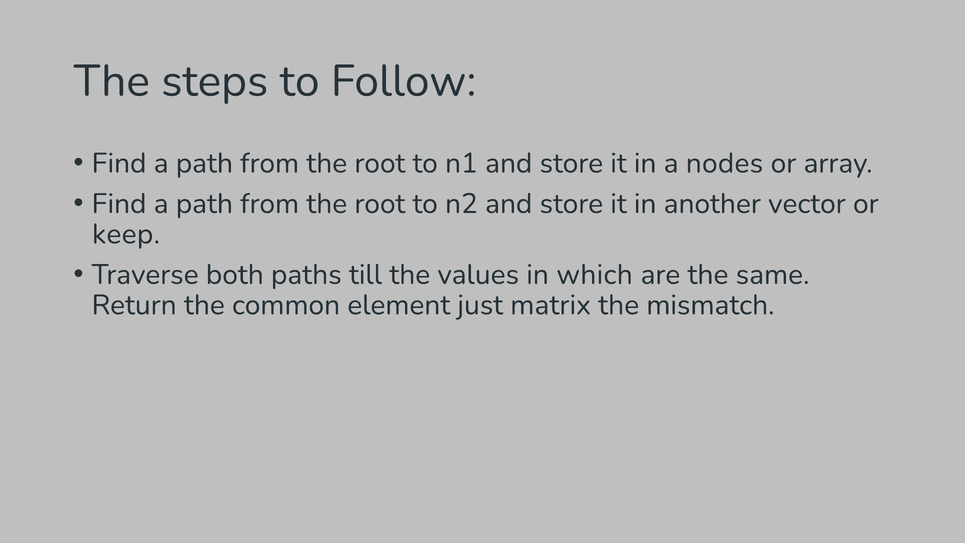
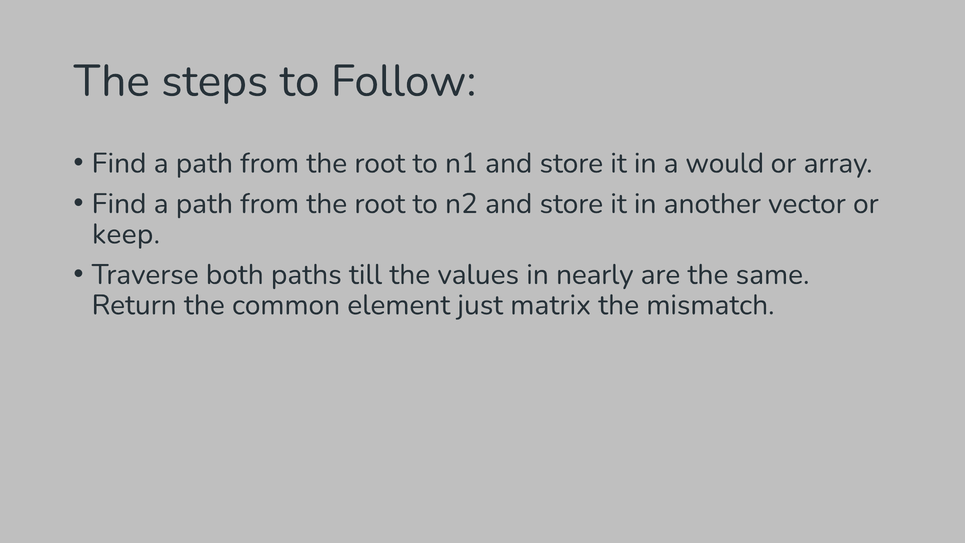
nodes: nodes -> would
which: which -> nearly
